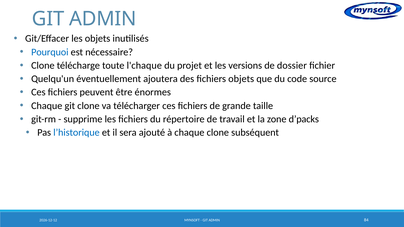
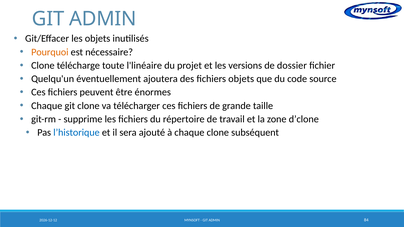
Pourquoi colour: blue -> orange
l'chaque: l'chaque -> l'linéaire
d’packs: d’packs -> d’clone
